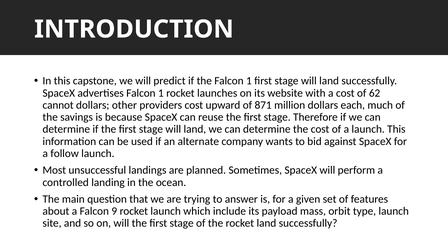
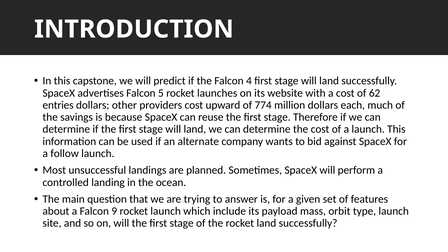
the Falcon 1: 1 -> 4
advertises Falcon 1: 1 -> 5
cannot: cannot -> entries
871: 871 -> 774
